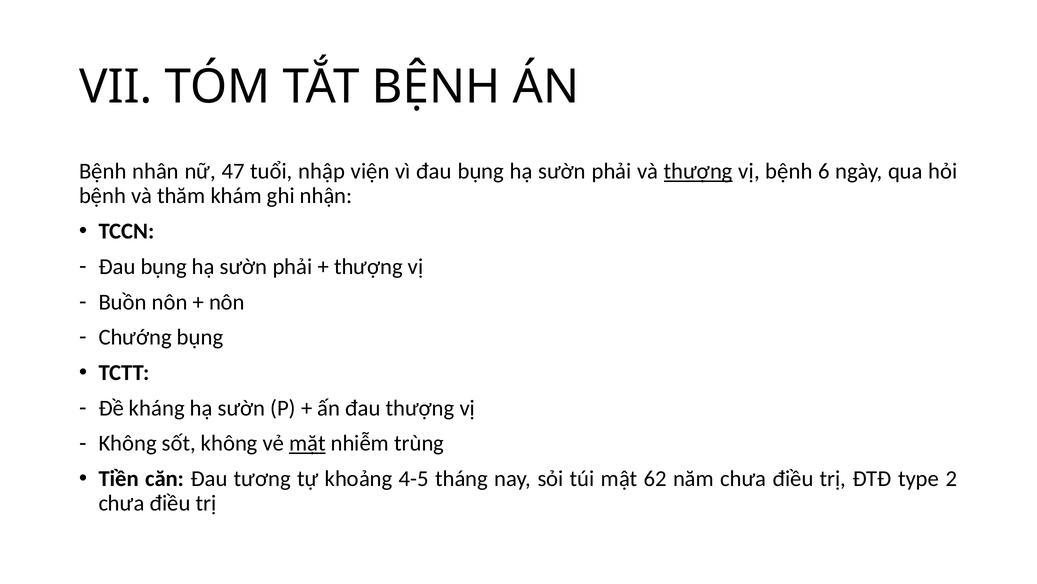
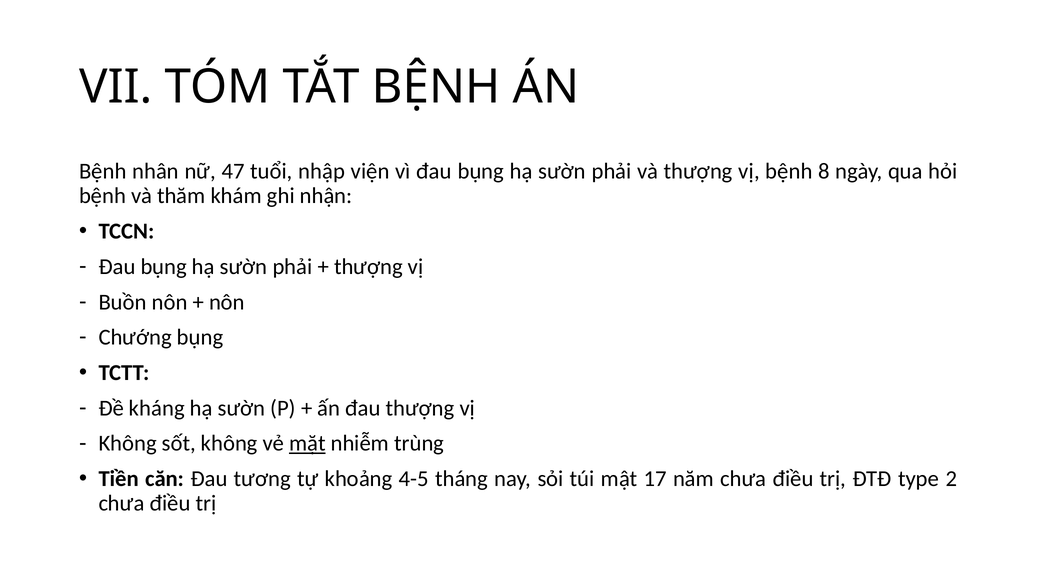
thượng at (698, 171) underline: present -> none
6: 6 -> 8
62: 62 -> 17
